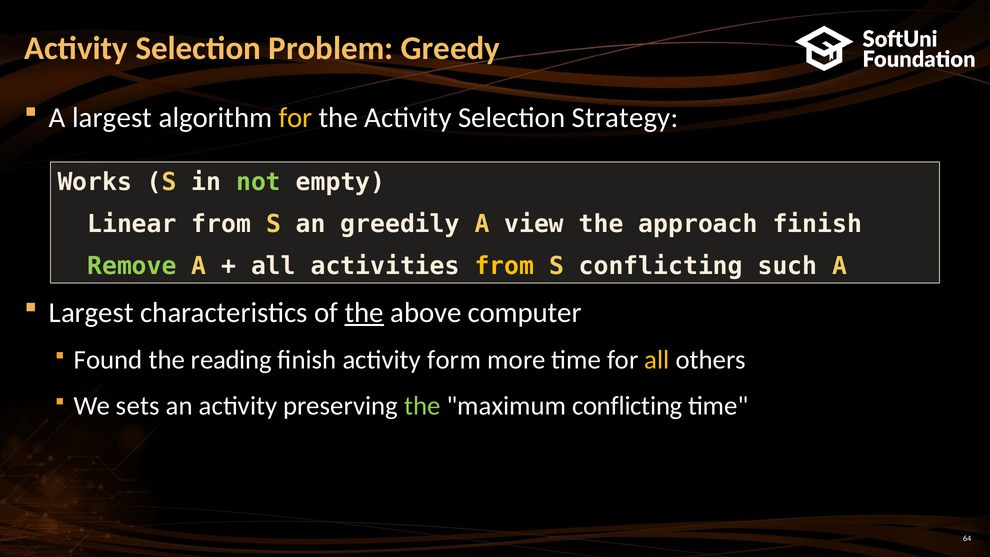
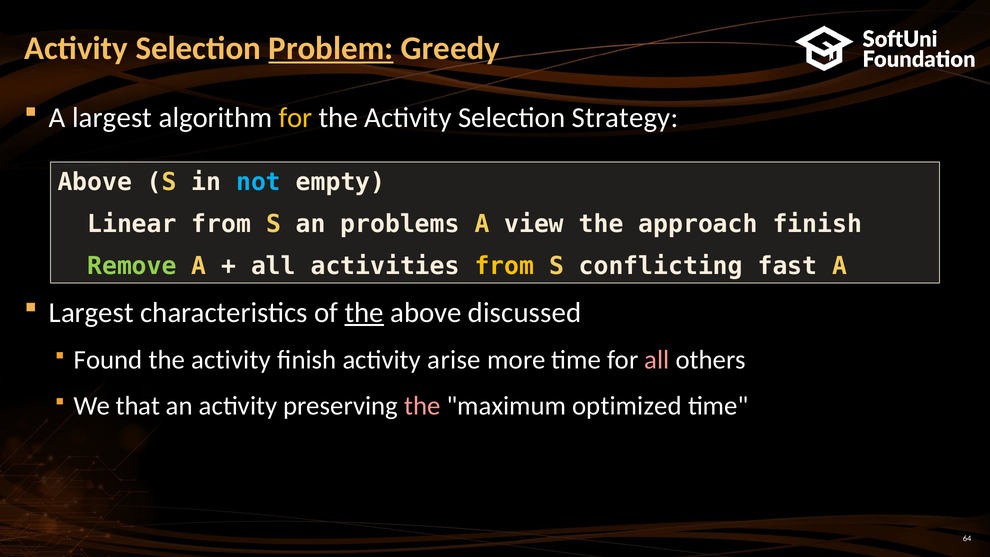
Problem underline: none -> present
Works at (95, 182): Works -> Above
not colour: light green -> light blue
greedily: greedily -> problems
such: such -> fast
computer: computer -> discussed
reading at (231, 360): reading -> activity
form: form -> arise
all at (657, 360) colour: yellow -> pink
sets: sets -> that
the at (422, 406) colour: light green -> pink
maximum conflicting: conflicting -> optimized
